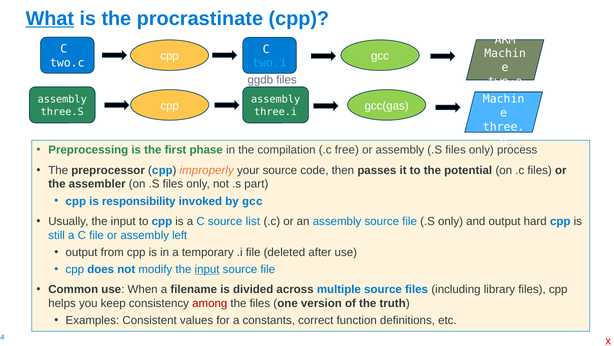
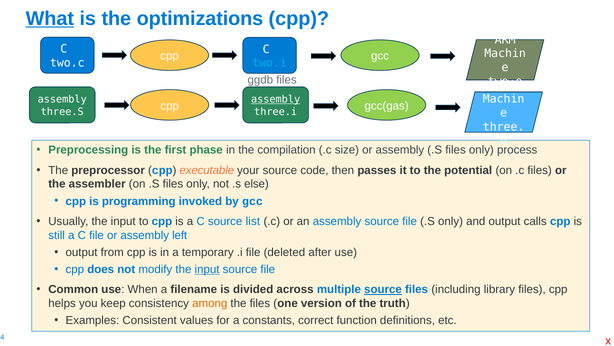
procrastinate: procrastinate -> optimizations
assembly at (276, 99) underline: none -> present
free: free -> size
improperly: improperly -> executable
part: part -> else
responsibility: responsibility -> programming
hard: hard -> calls
source at (383, 289) underline: none -> present
among colour: red -> orange
